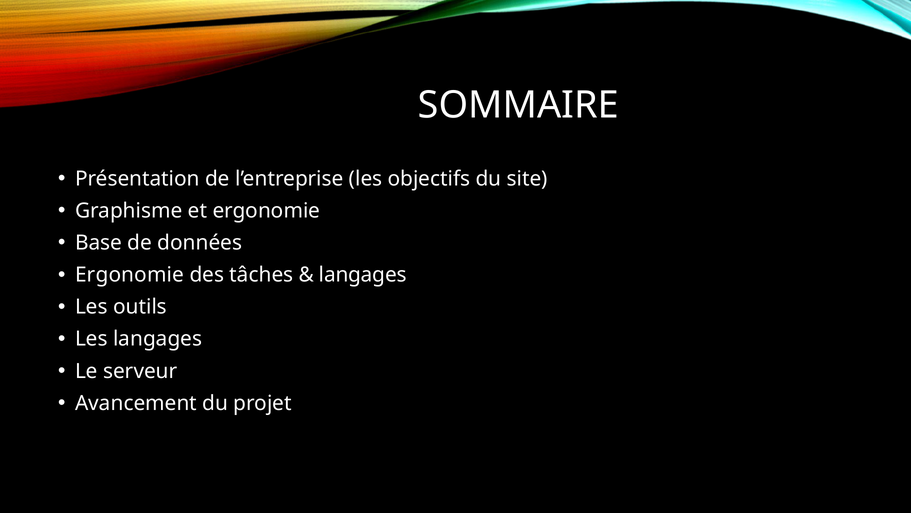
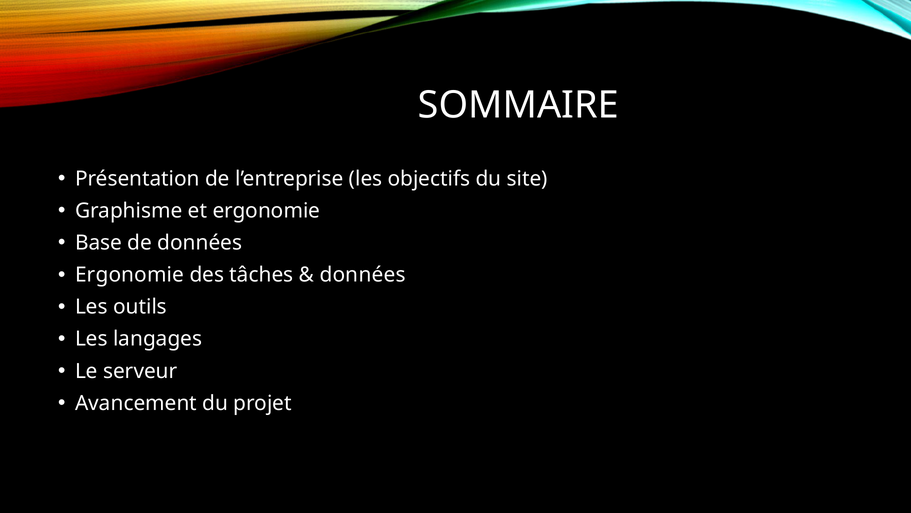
langages at (363, 275): langages -> données
